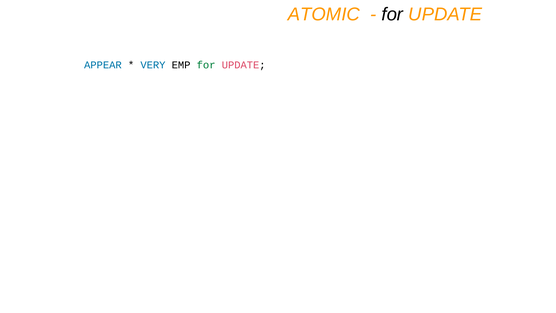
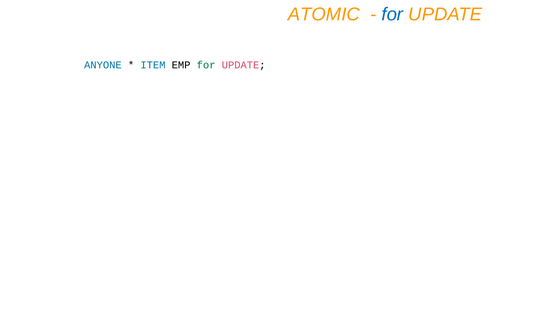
for at (392, 14) colour: black -> blue
APPEAR: APPEAR -> ANYONE
VERY: VERY -> ITEM
